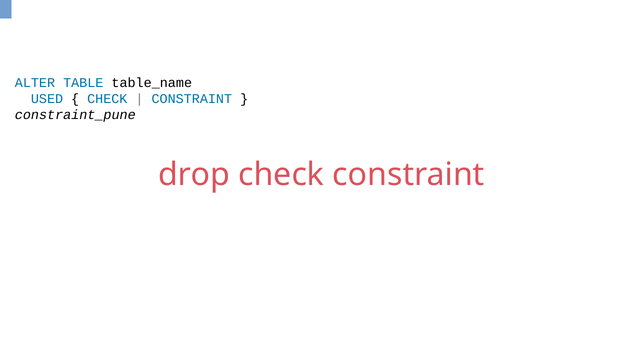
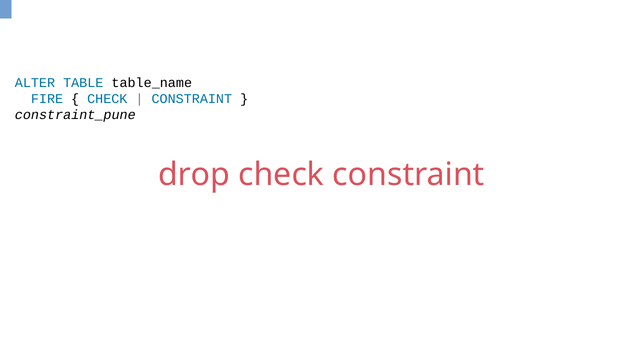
USED: USED -> FIRE
